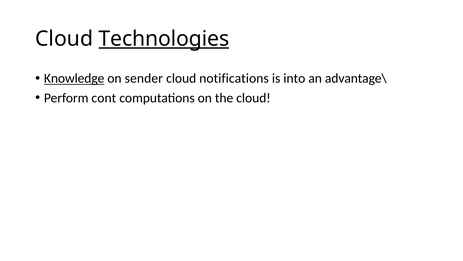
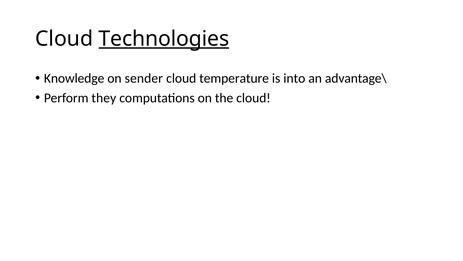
Knowledge underline: present -> none
notifications: notifications -> temperature
cont: cont -> they
